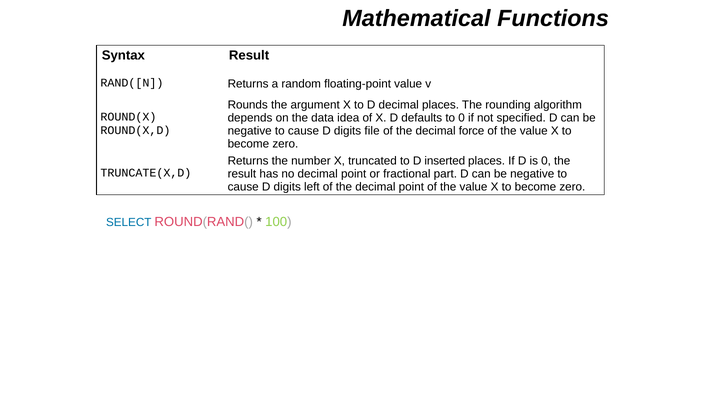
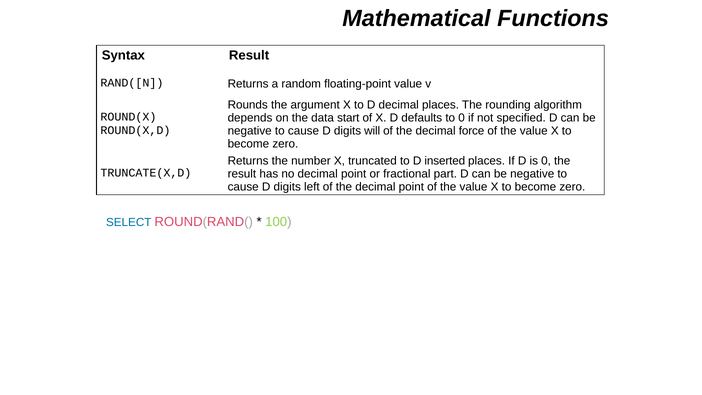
idea: idea -> start
file: file -> will
